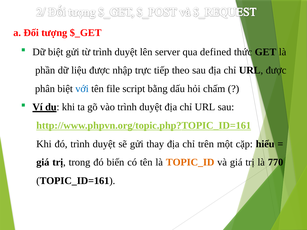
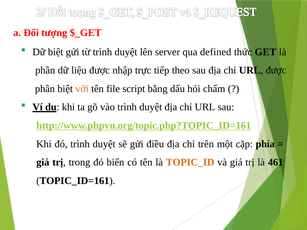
với colour: blue -> orange
thay: thay -> điều
hiểu: hiểu -> phía
770: 770 -> 461
